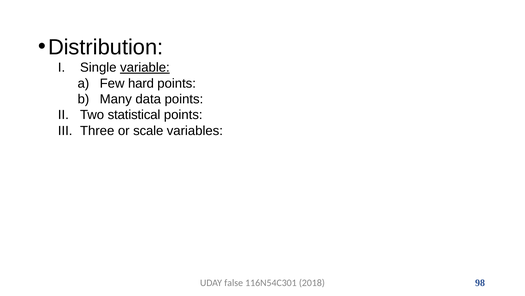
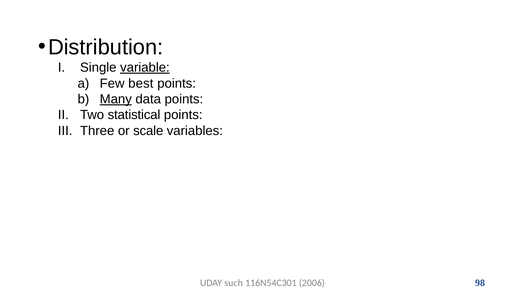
hard: hard -> best
Many underline: none -> present
false: false -> such
2018: 2018 -> 2006
